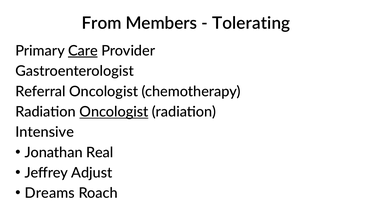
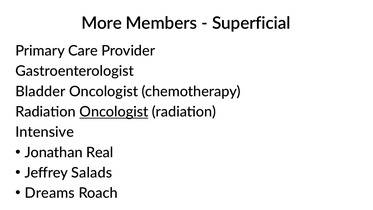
From: From -> More
Tolerating: Tolerating -> Superficial
Care underline: present -> none
Referral: Referral -> Bladder
Adjust: Adjust -> Salads
